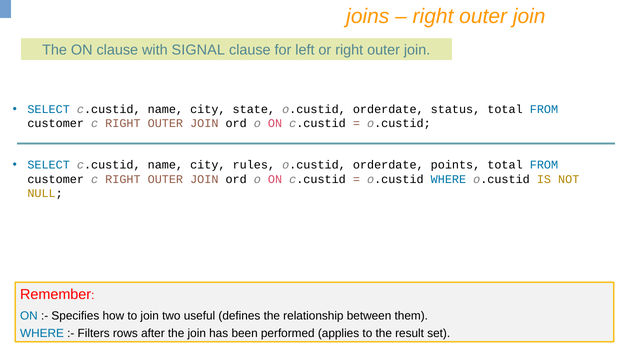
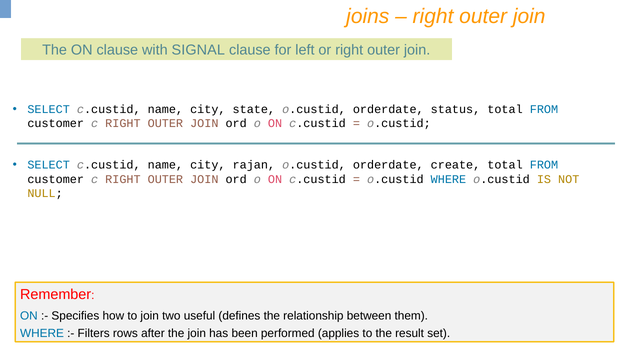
rules: rules -> rajan
points: points -> create
